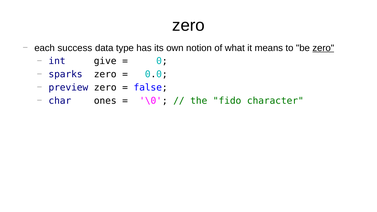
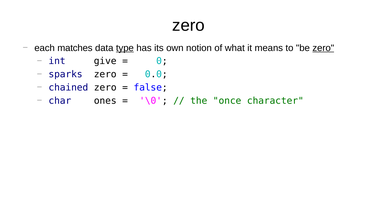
success: success -> matches
type underline: none -> present
preview: preview -> chained
fido: fido -> once
